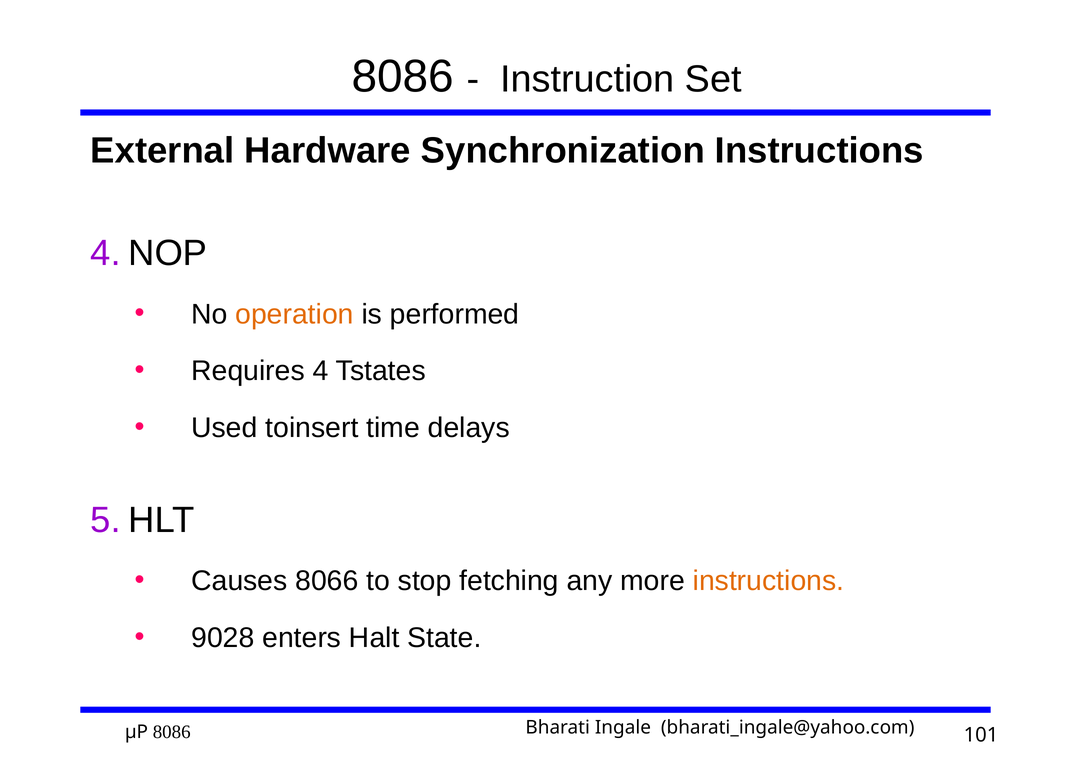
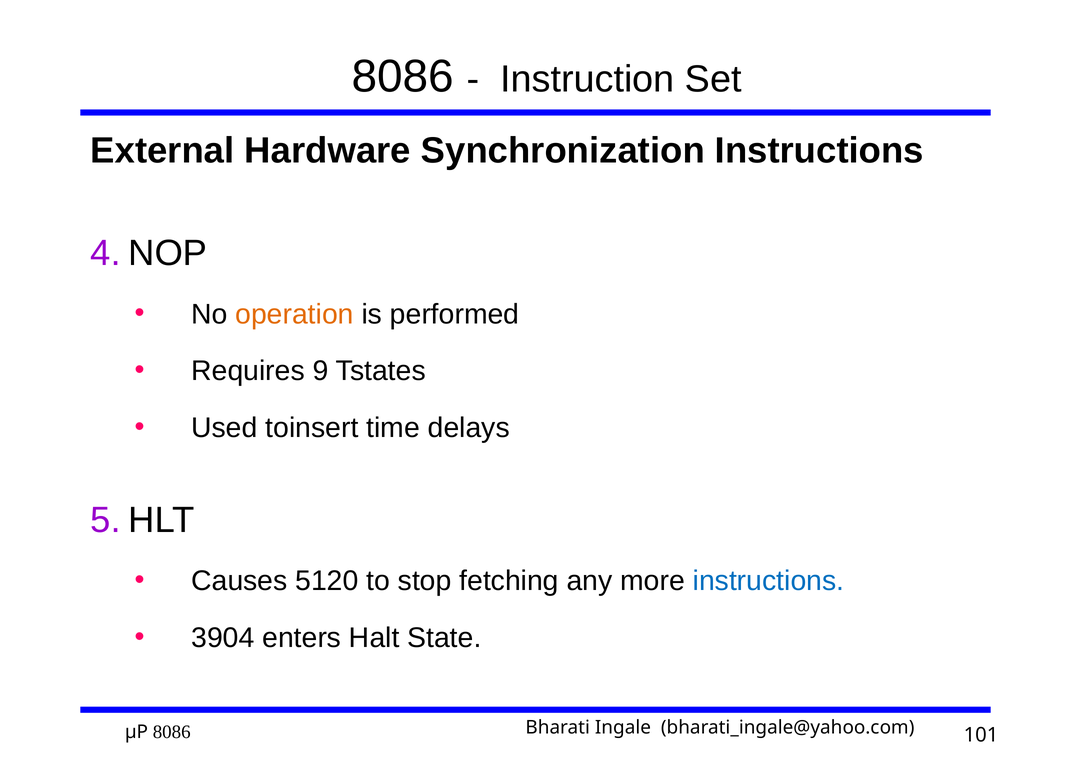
4: 4 -> 9
8066: 8066 -> 5120
instructions at (768, 581) colour: orange -> blue
9028: 9028 -> 3904
